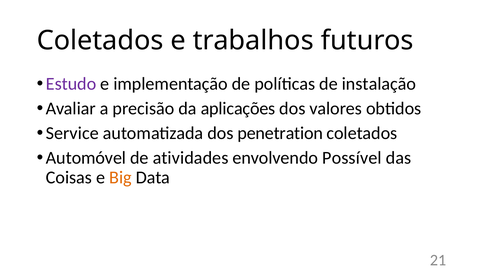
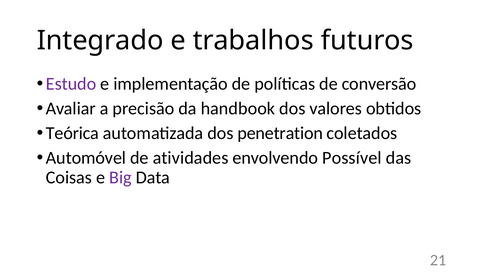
Coletados at (100, 41): Coletados -> Integrado
instalação: instalação -> conversão
aplicações: aplicações -> handbook
Service: Service -> Teórica
Big colour: orange -> purple
